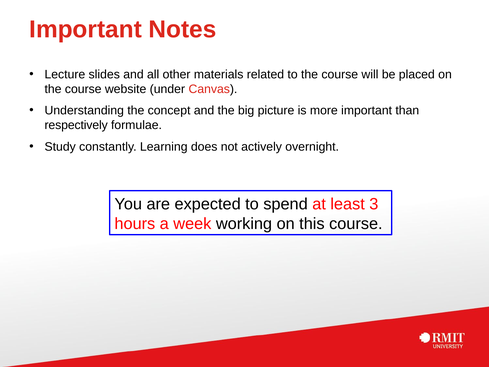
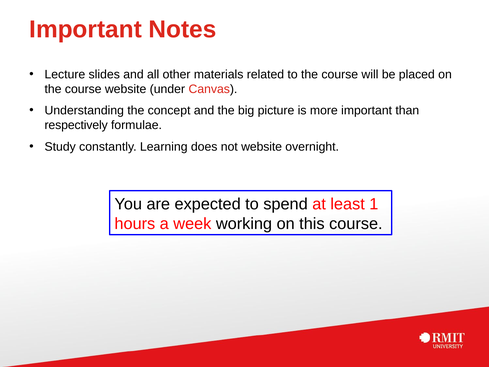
not actively: actively -> website
3: 3 -> 1
